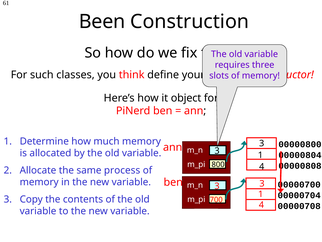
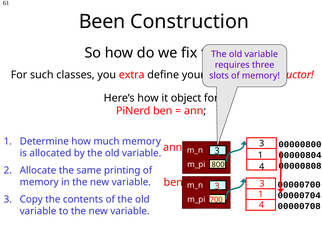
think: think -> extra
process: process -> printing
